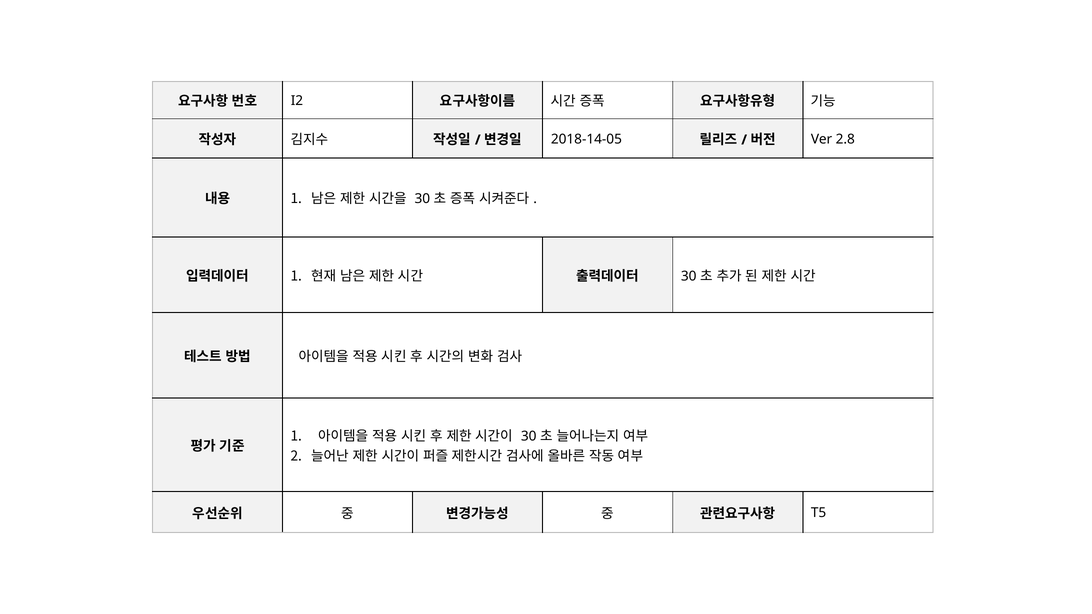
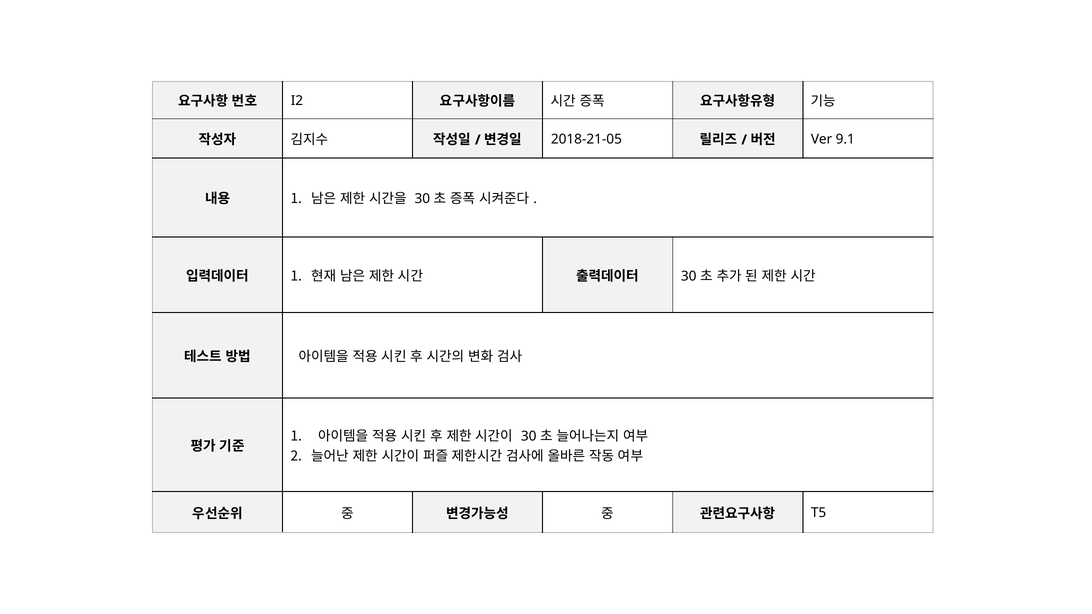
2018-14-05: 2018-14-05 -> 2018-21-05
2.8: 2.8 -> 9.1
